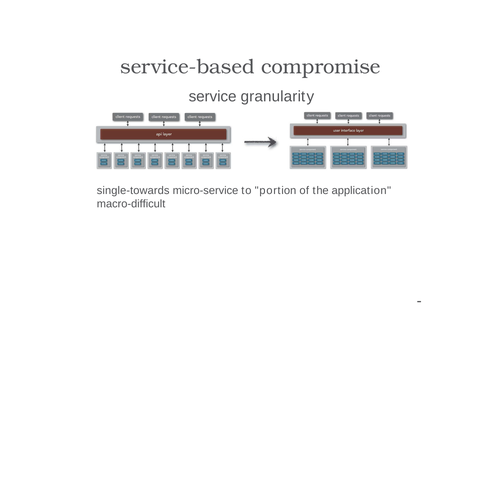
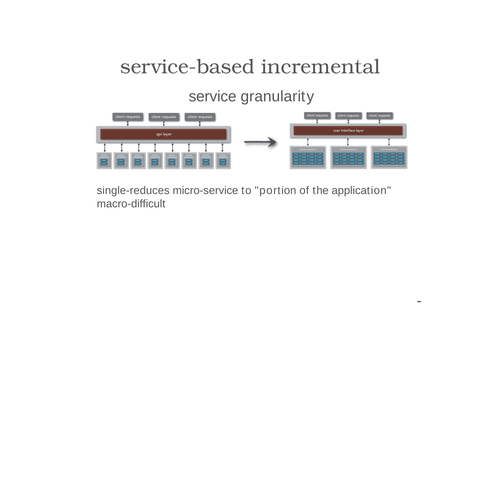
compromise: compromise -> incremental
single-towards: single-towards -> single-reduces
